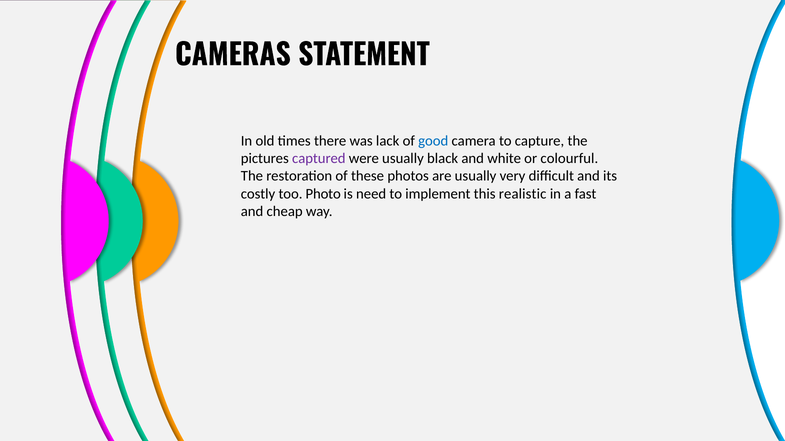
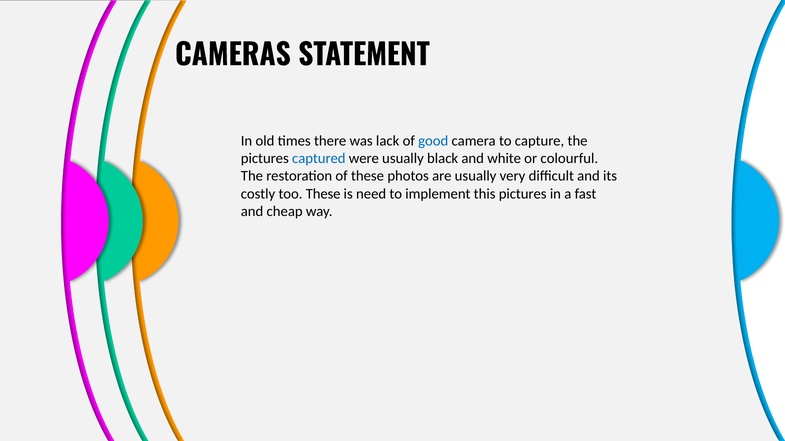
captured colour: purple -> blue
too Photo: Photo -> These
this realistic: realistic -> pictures
